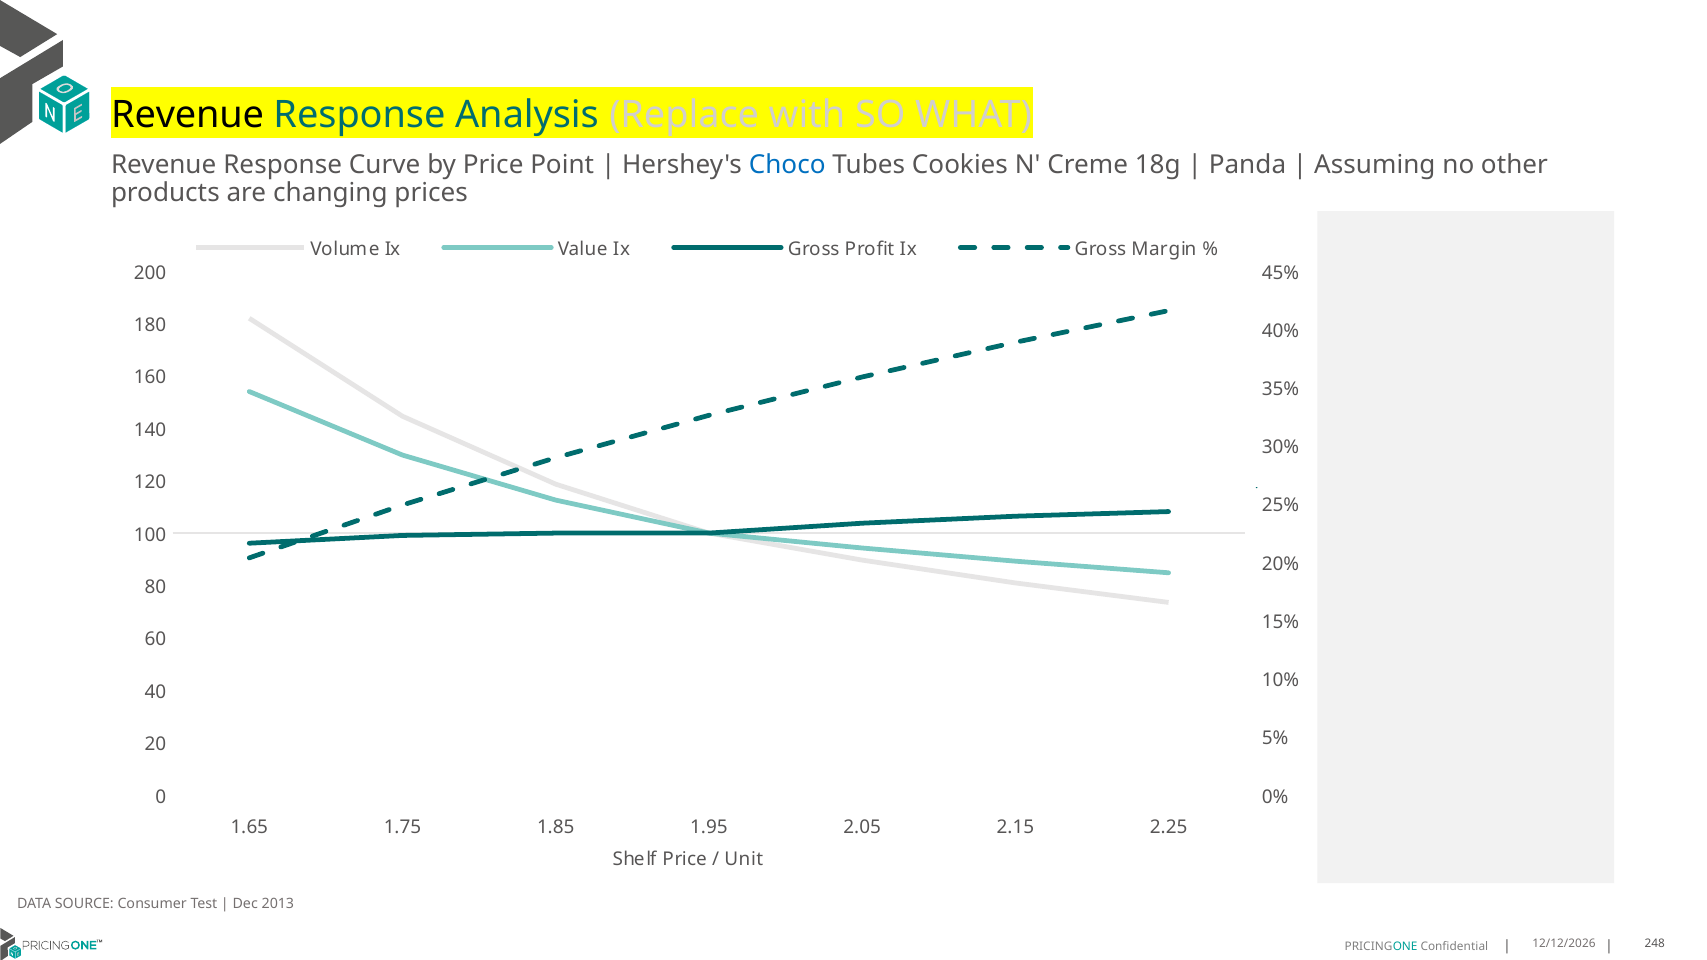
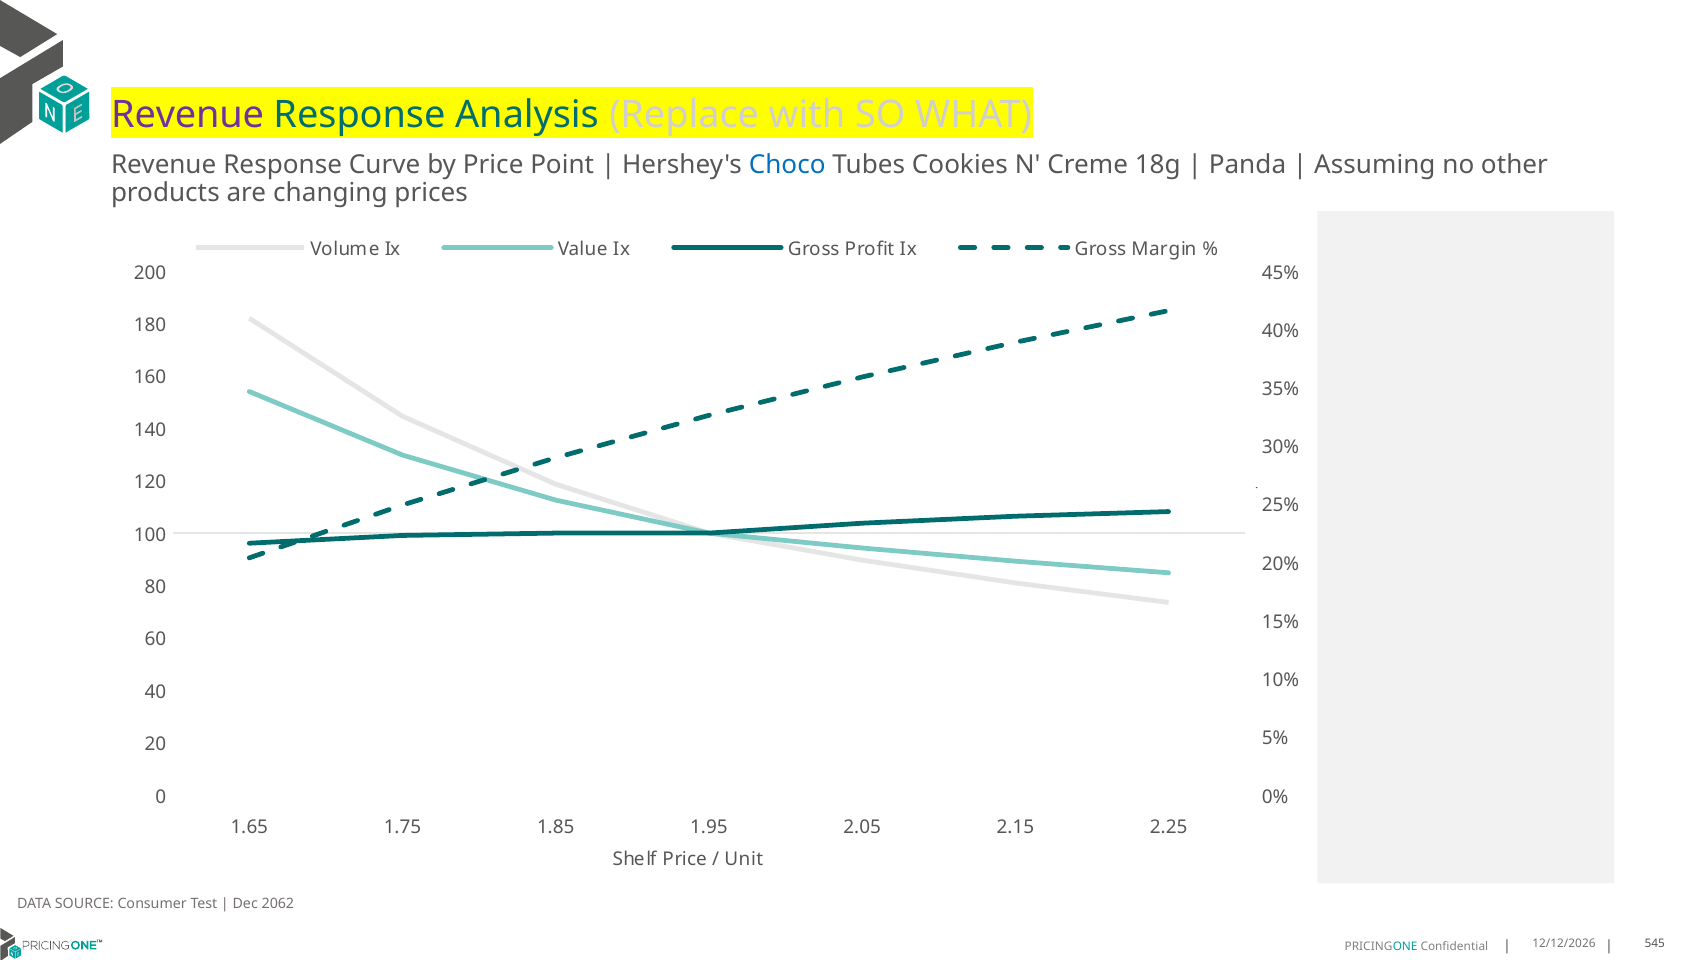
Revenue at (188, 115) colour: black -> purple
2013: 2013 -> 2062
248: 248 -> 545
